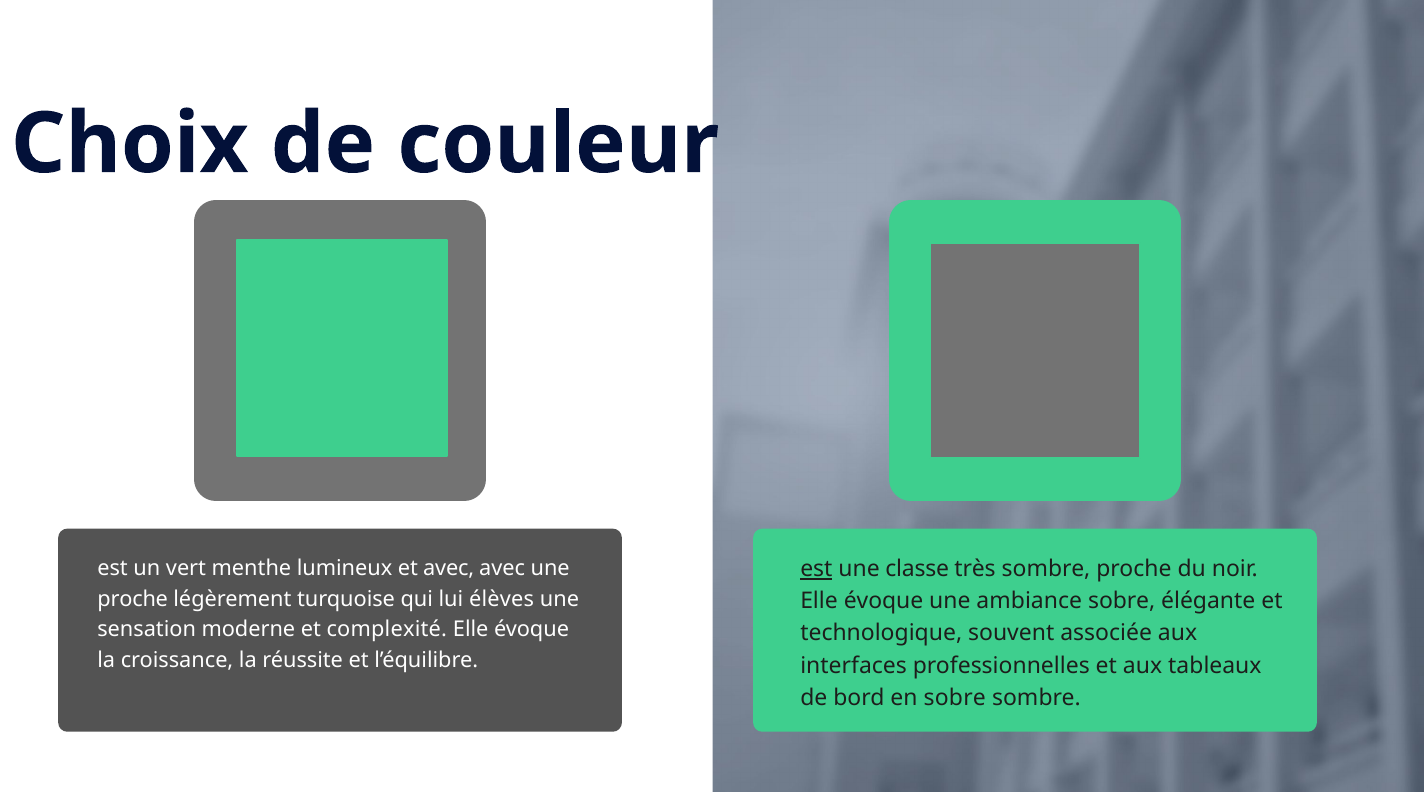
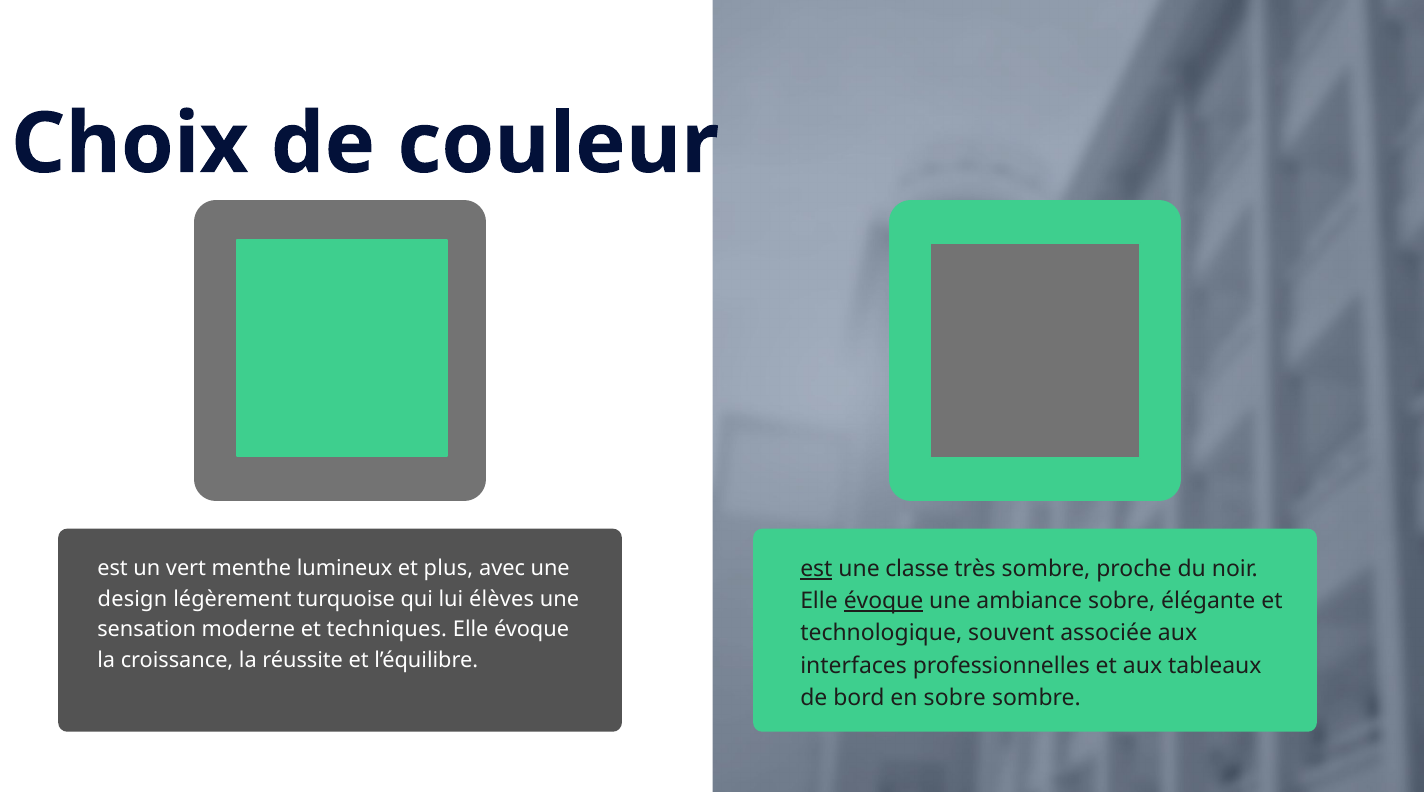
et avec: avec -> plus
proche at (133, 599): proche -> design
évoque at (883, 601) underline: none -> present
complexité: complexité -> techniques
